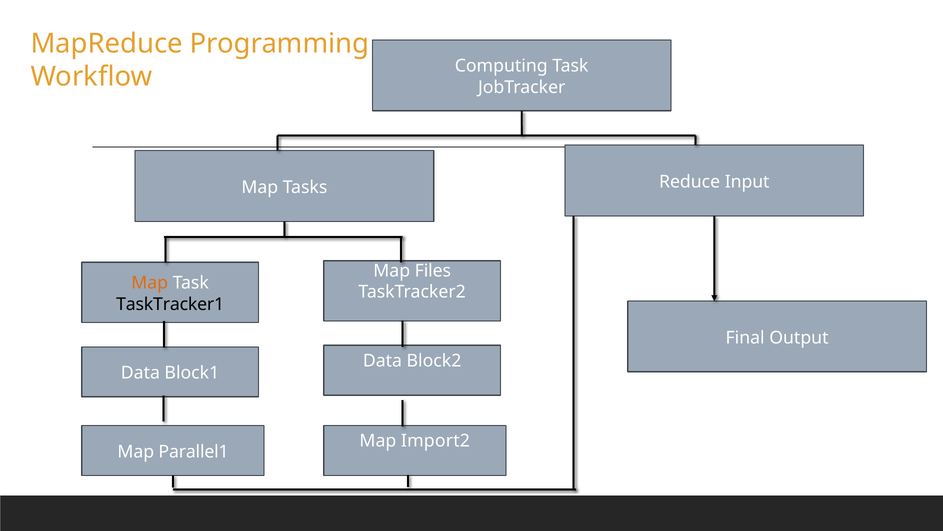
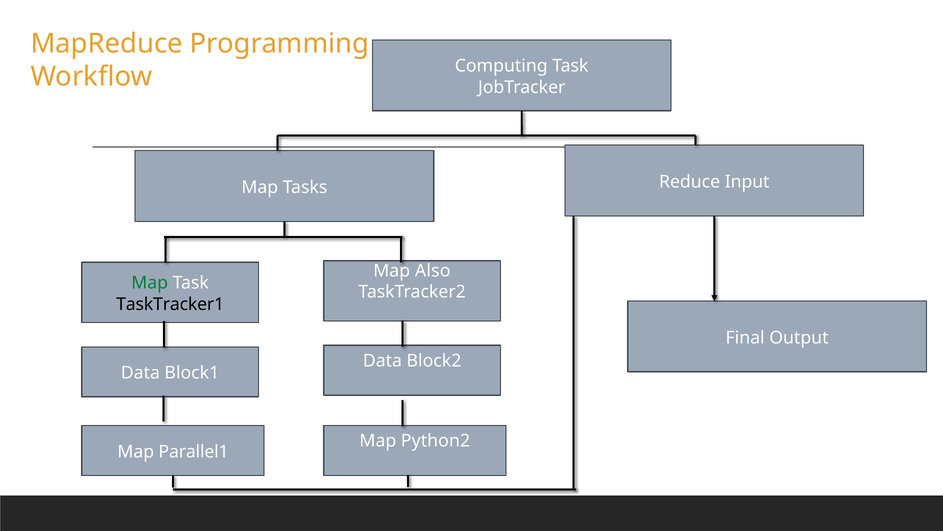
Files: Files -> Also
Map at (150, 283) colour: orange -> green
Import2: Import2 -> Python2
